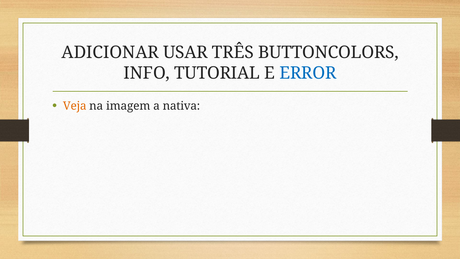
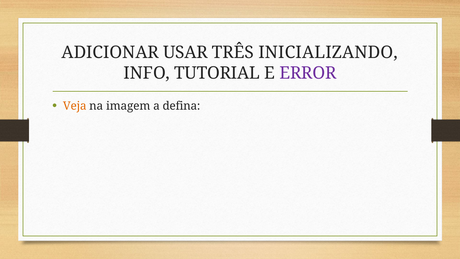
BUTTONCOLORS: BUTTONCOLORS -> INICIALIZANDO
ERROR colour: blue -> purple
nativa: nativa -> defina
